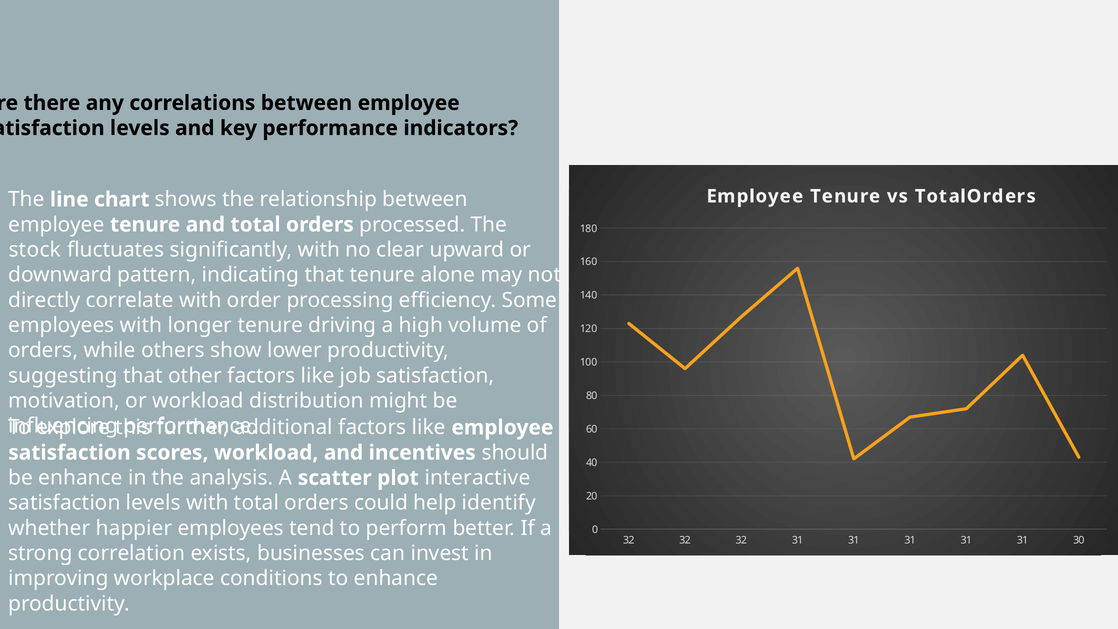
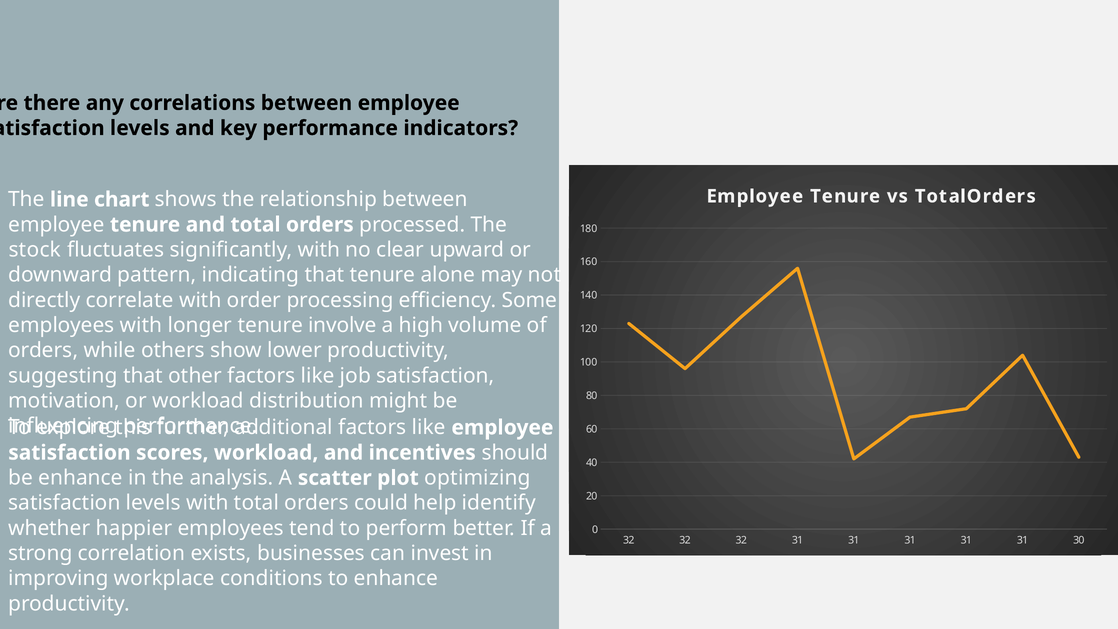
driving: driving -> involve
interactive: interactive -> optimizing
